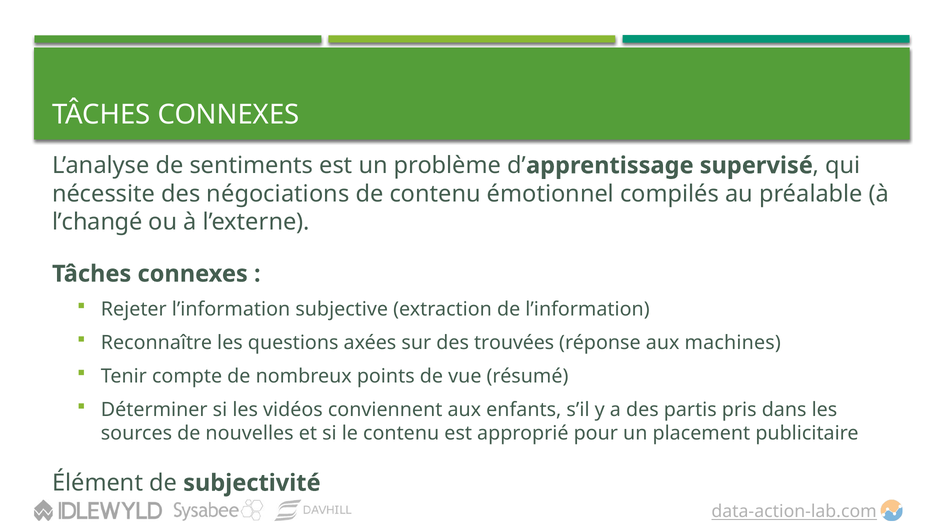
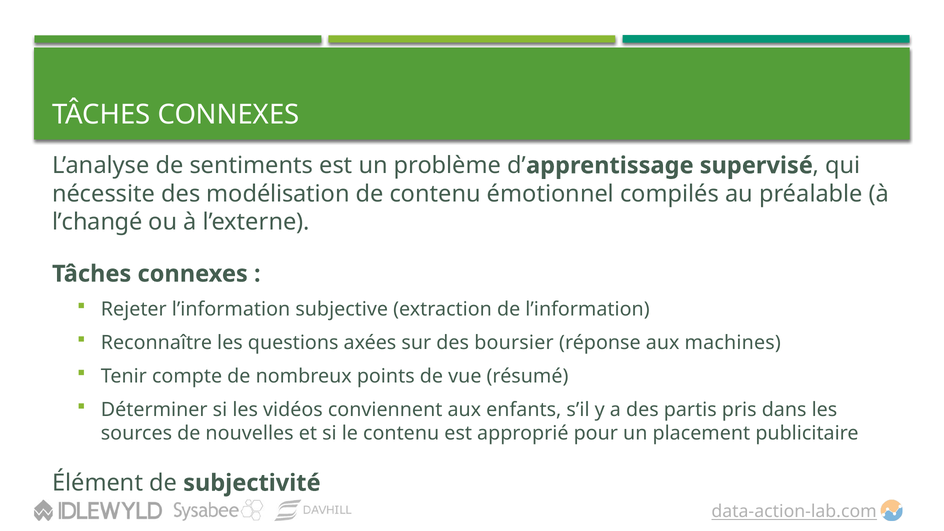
négociations: négociations -> modélisation
trouvées: trouvées -> boursier
